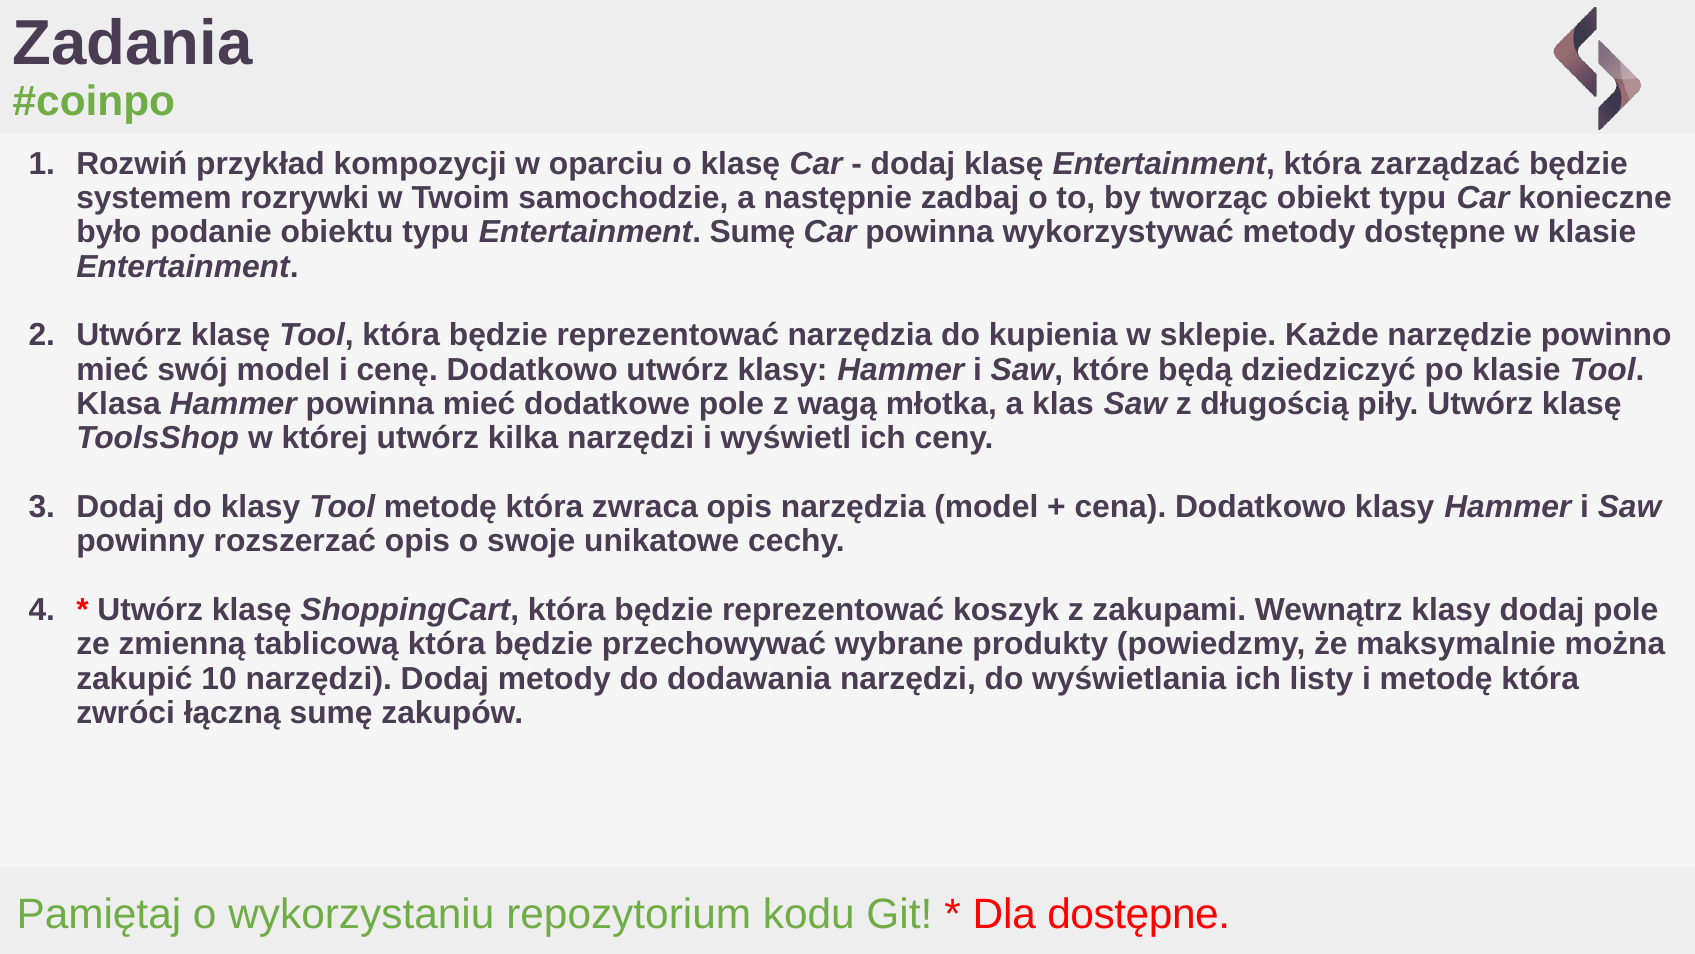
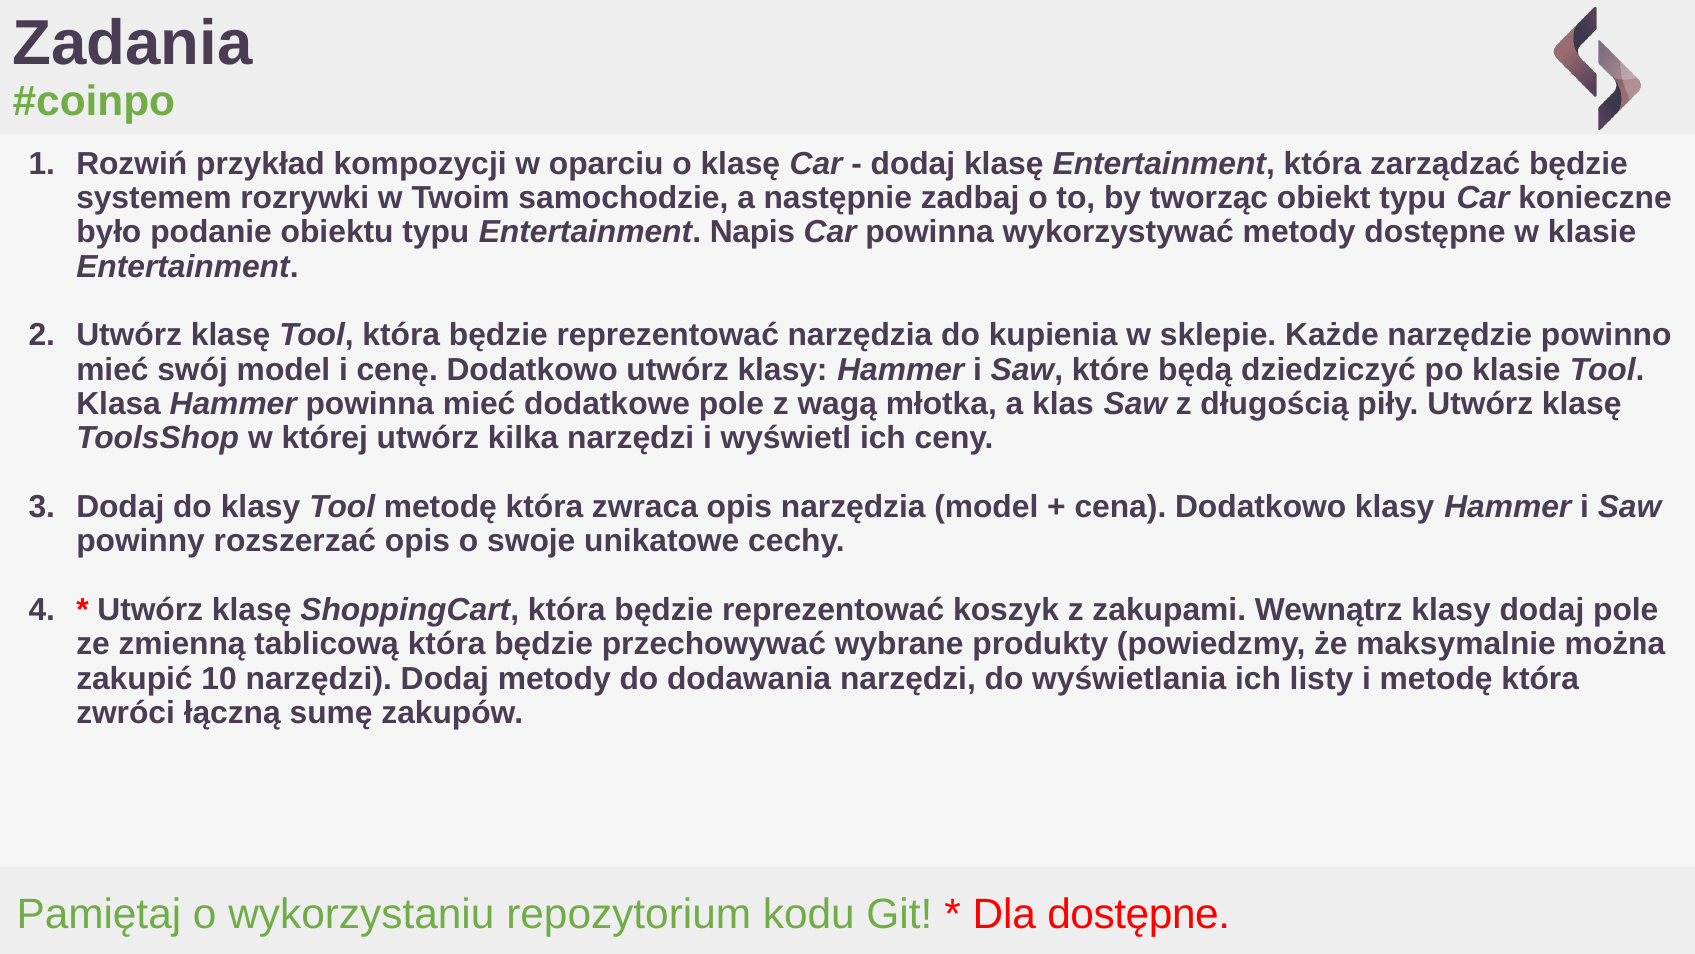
Entertainment Sumę: Sumę -> Napis
